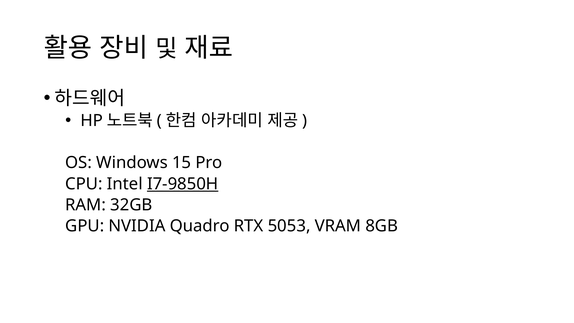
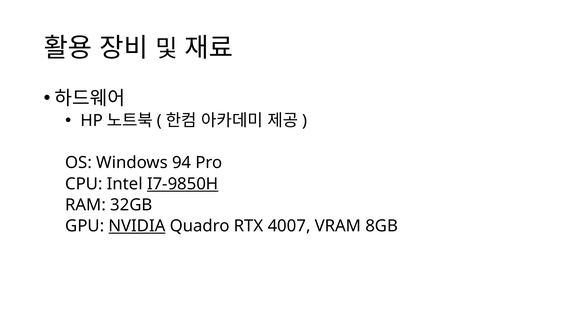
15: 15 -> 94
NVIDIA underline: none -> present
5053: 5053 -> 4007
